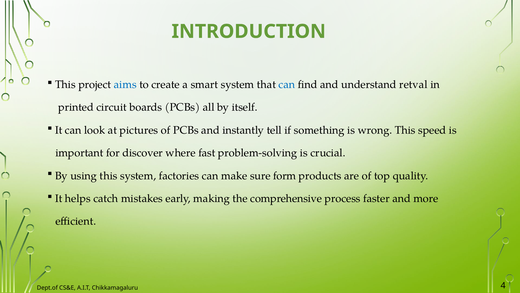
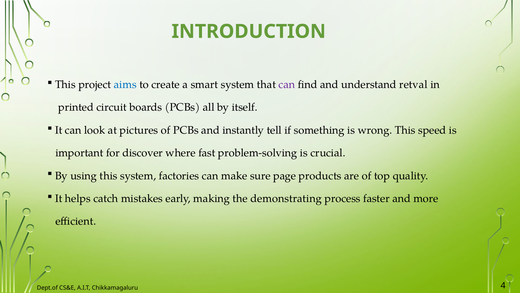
can at (287, 84) colour: blue -> purple
form: form -> page
comprehensive: comprehensive -> demonstrating
